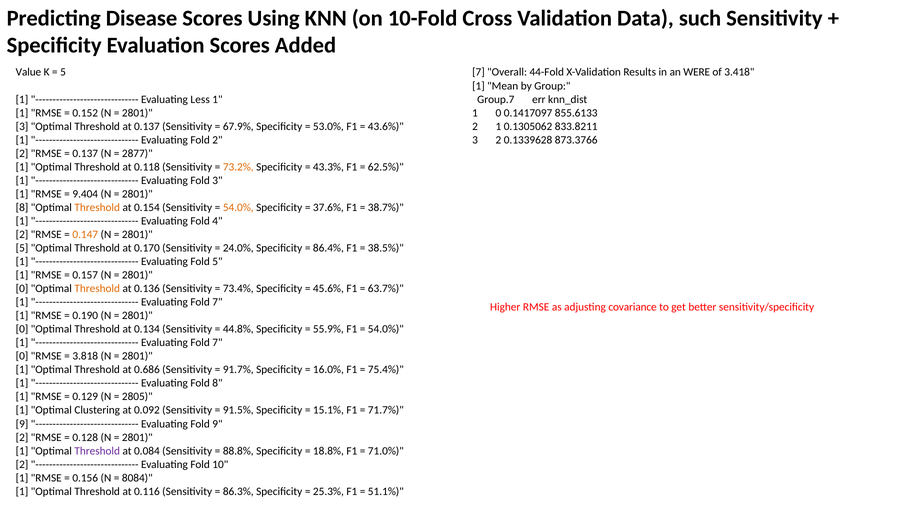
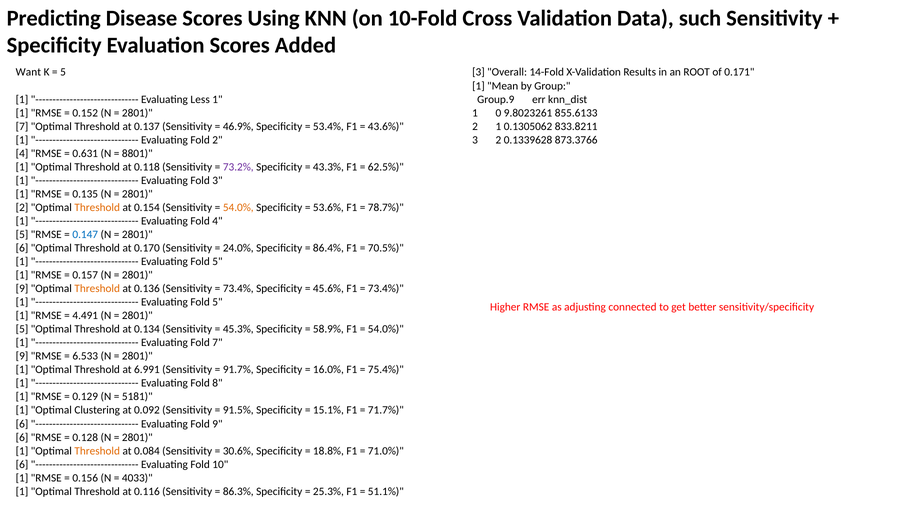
Value: Value -> Want
7 at (478, 72): 7 -> 3
44-Fold: 44-Fold -> 14-Fold
WERE: WERE -> ROOT
3.418: 3.418 -> 0.171
Group.7: Group.7 -> Group.9
0.1417097: 0.1417097 -> 9.8023261
3 at (22, 126): 3 -> 7
67.9%: 67.9% -> 46.9%
53.0%: 53.0% -> 53.4%
2 at (22, 154): 2 -> 4
0.137 at (85, 154): 0.137 -> 0.631
2877: 2877 -> 8801
73.2% colour: orange -> purple
9.404: 9.404 -> 0.135
8 at (22, 208): 8 -> 2
37.6%: 37.6% -> 53.6%
38.7%: 38.7% -> 78.7%
2 at (22, 235): 2 -> 5
0.147 colour: orange -> blue
5 at (22, 248): 5 -> 6
38.5%: 38.5% -> 70.5%
0 at (22, 289): 0 -> 9
63.7% at (386, 289): 63.7% -> 73.4%
7 at (217, 302): 7 -> 5
covariance: covariance -> connected
0.190: 0.190 -> 4.491
0 at (22, 329): 0 -> 5
44.8%: 44.8% -> 45.3%
55.9%: 55.9% -> 58.9%
0 at (22, 356): 0 -> 9
3.818: 3.818 -> 6.533
0.686: 0.686 -> 6.991
2805: 2805 -> 5181
9 at (22, 424): 9 -> 6
2 at (22, 438): 2 -> 6
Threshold at (97, 451) colour: purple -> orange
88.8%: 88.8% -> 30.6%
2 at (22, 465): 2 -> 6
8084: 8084 -> 4033
